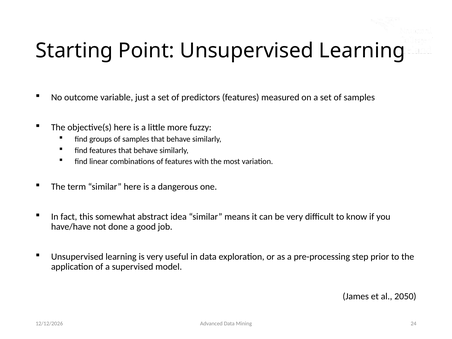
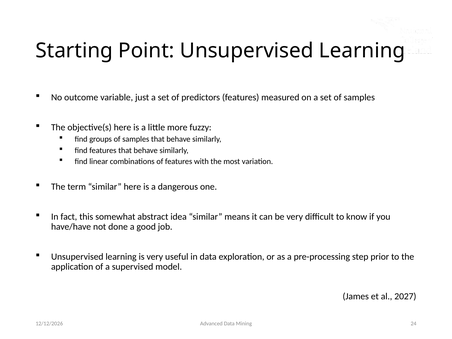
2050: 2050 -> 2027
